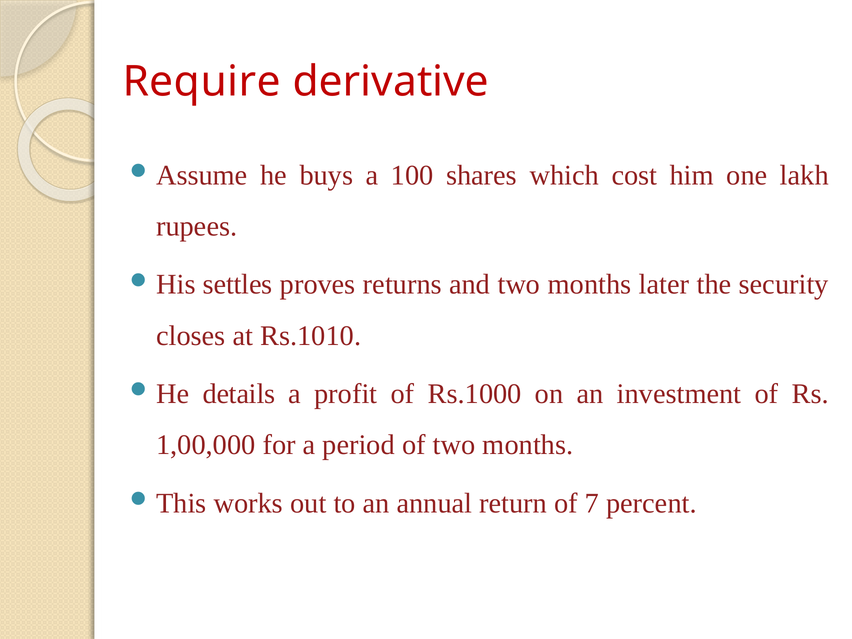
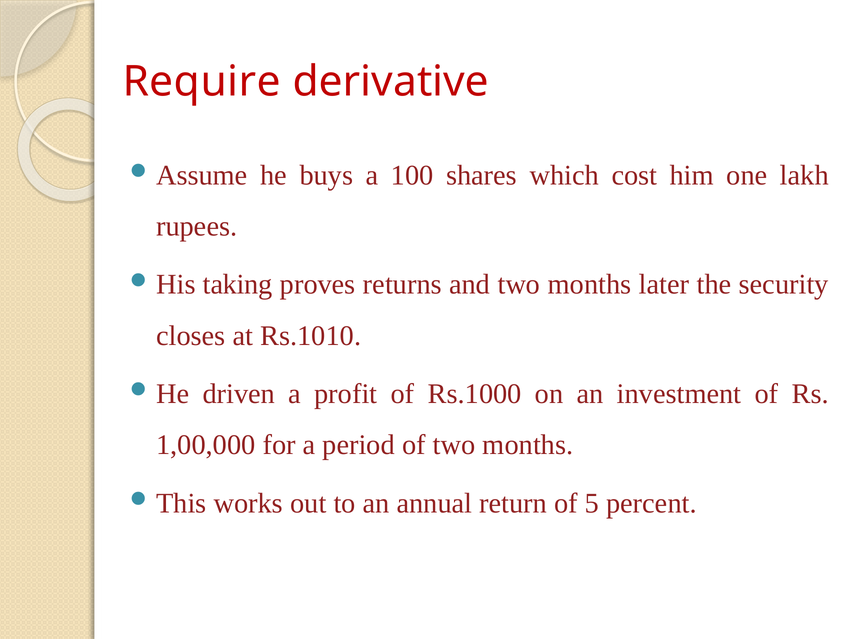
settles: settles -> taking
details: details -> driven
7: 7 -> 5
